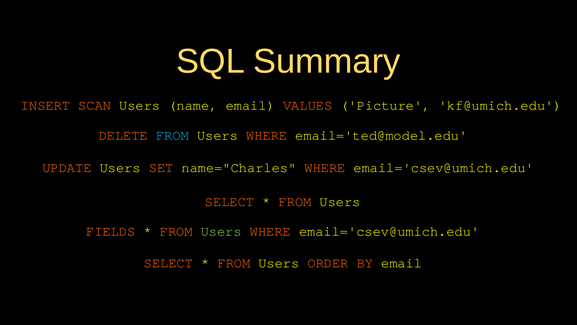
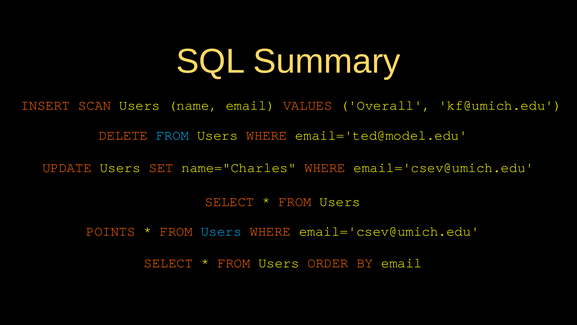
Picture: Picture -> Overall
FIELDS: FIELDS -> POINTS
Users at (221, 231) colour: light green -> light blue
